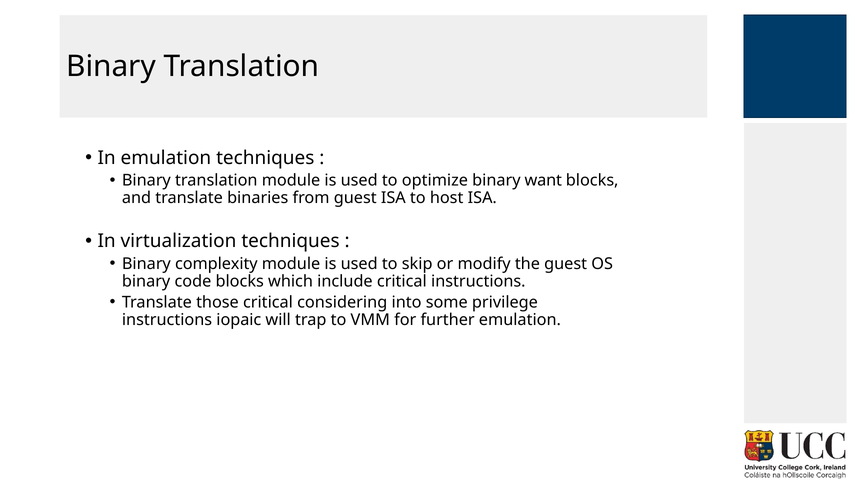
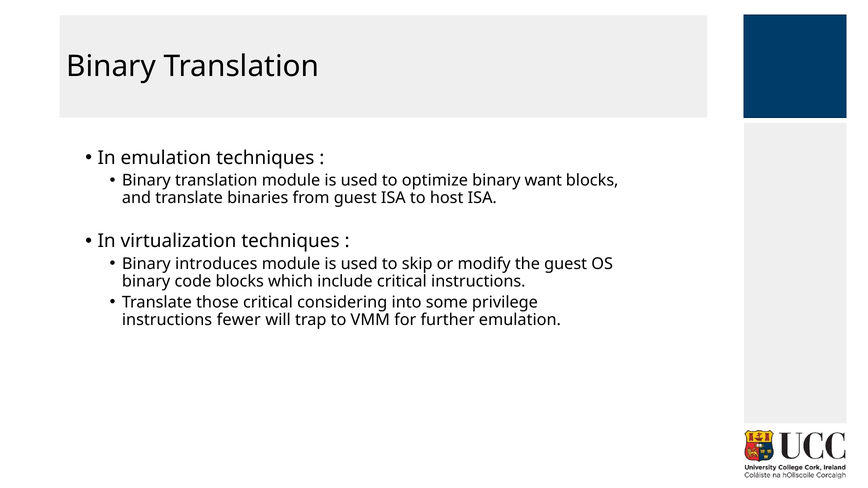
complexity: complexity -> introduces
iopaic: iopaic -> fewer
